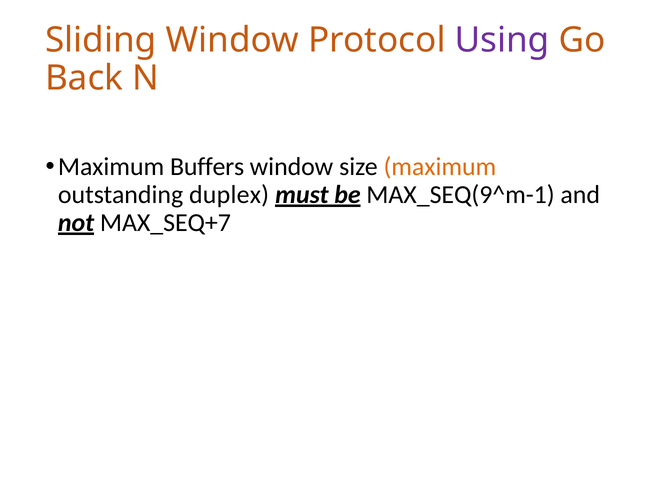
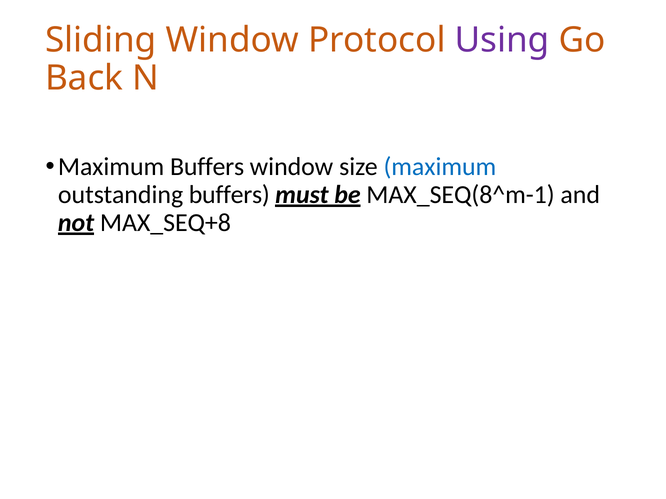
maximum at (440, 167) colour: orange -> blue
outstanding duplex: duplex -> buffers
MAX_SEQ(9^m-1: MAX_SEQ(9^m-1 -> MAX_SEQ(8^m-1
MAX_SEQ+7: MAX_SEQ+7 -> MAX_SEQ+8
